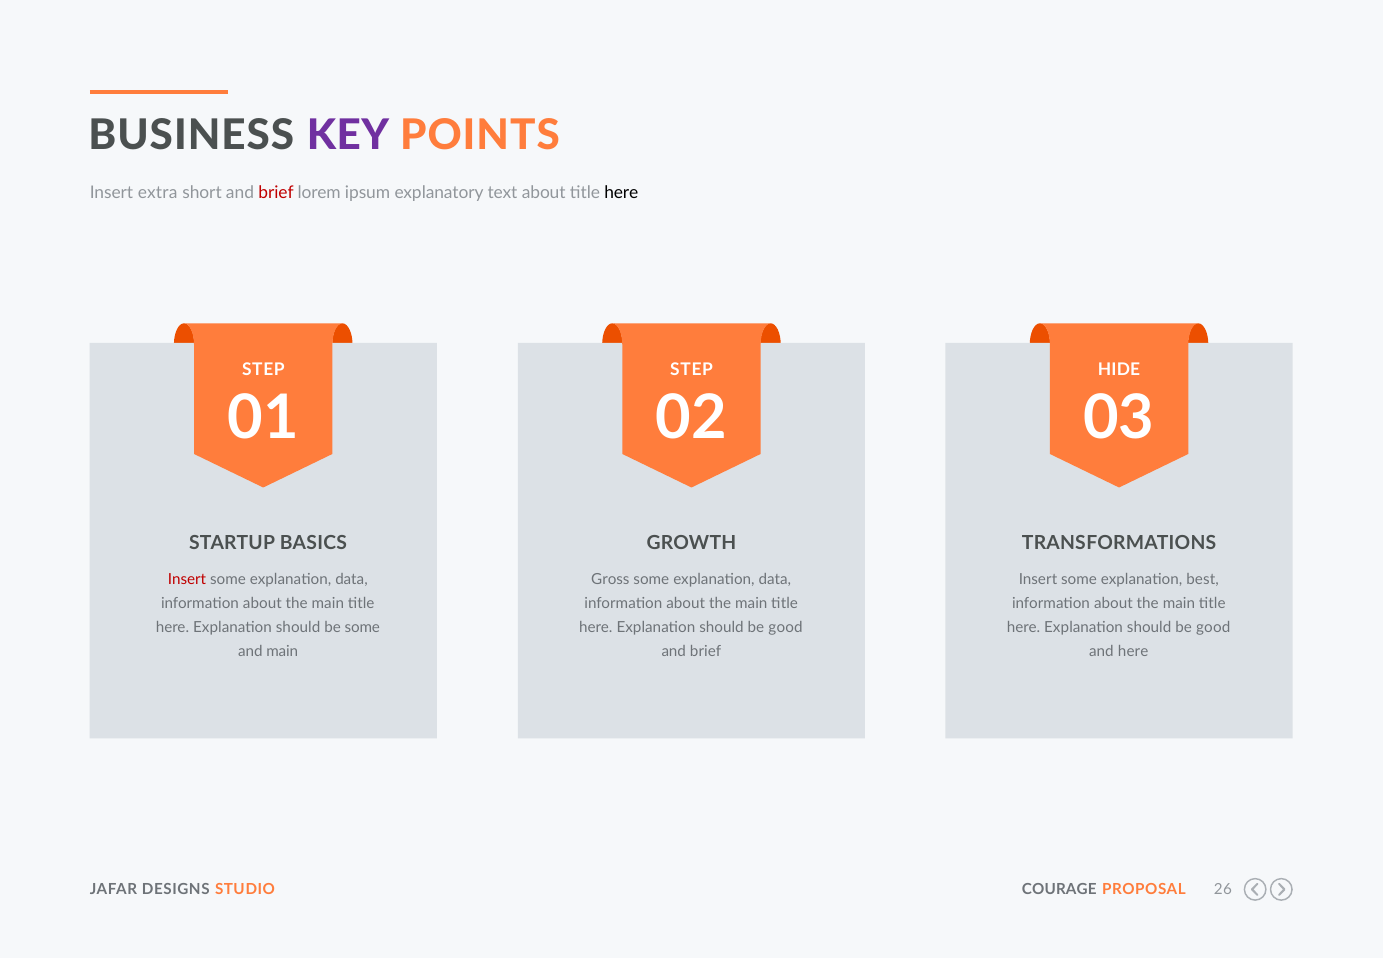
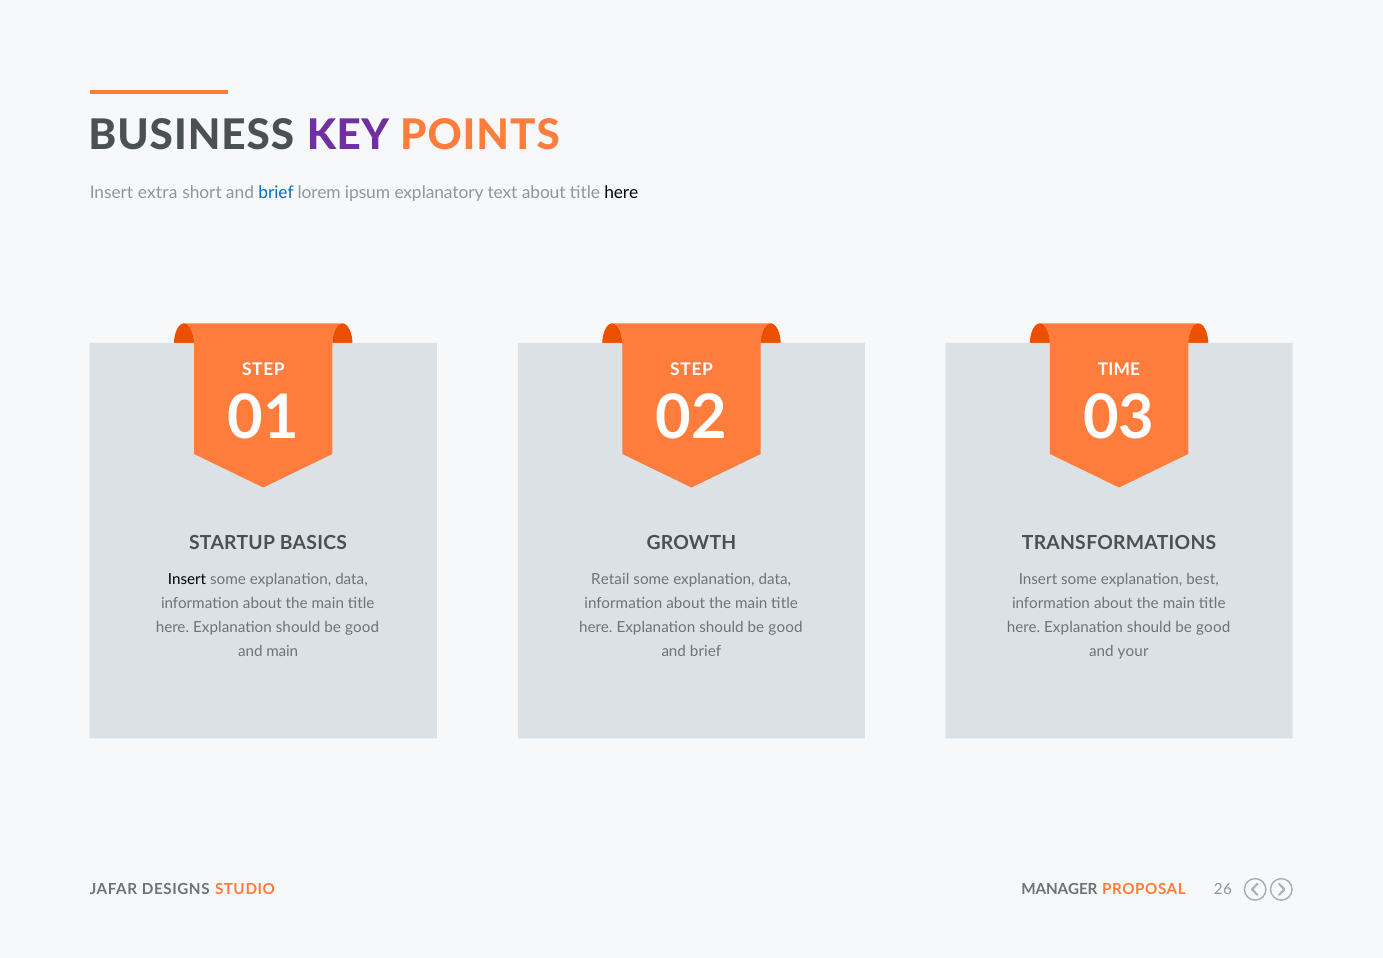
brief at (276, 192) colour: red -> blue
HIDE: HIDE -> TIME
Insert at (187, 579) colour: red -> black
Gross: Gross -> Retail
some at (362, 627): some -> good
and here: here -> your
COURAGE: COURAGE -> MANAGER
